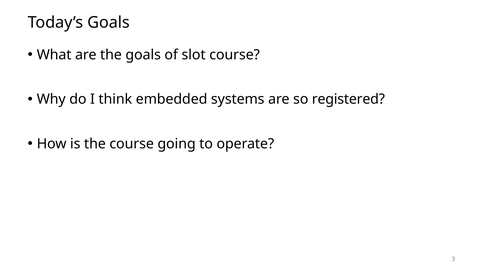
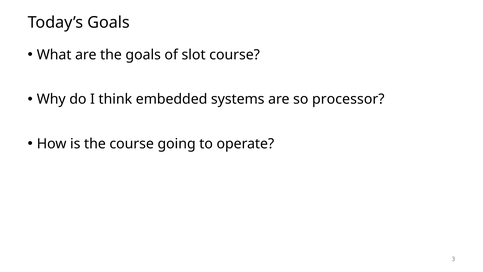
registered: registered -> processor
